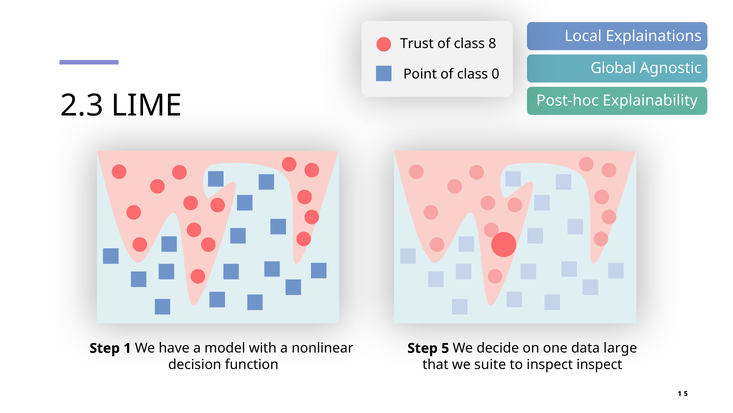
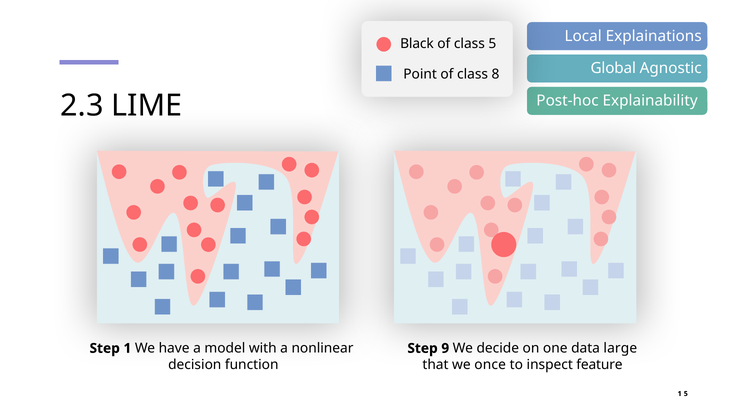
Trust: Trust -> Black
class 8: 8 -> 5
0: 0 -> 8
Step 5: 5 -> 9
suite: suite -> once
inspect inspect: inspect -> feature
